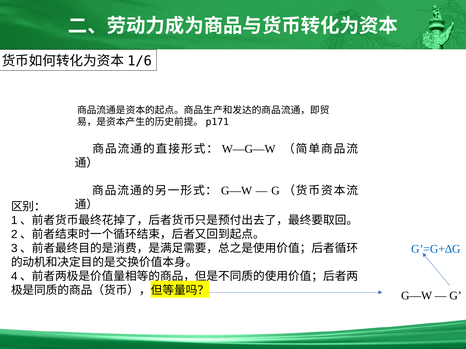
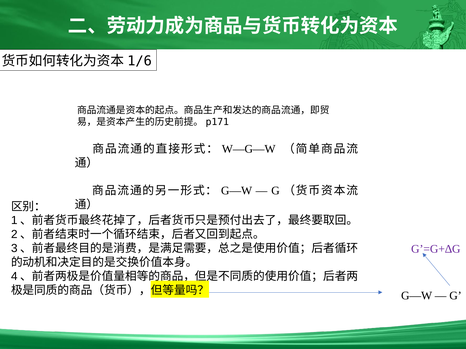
G’=G+∆G colour: blue -> purple
